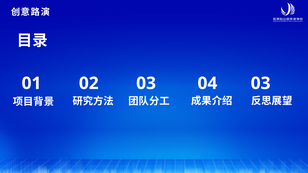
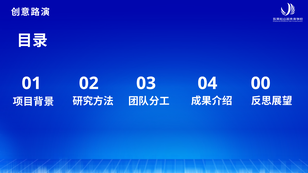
04 03: 03 -> 00
